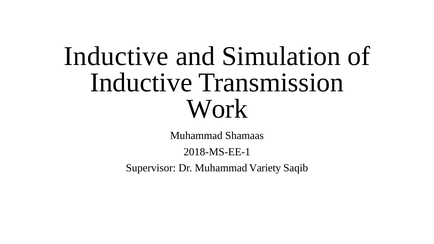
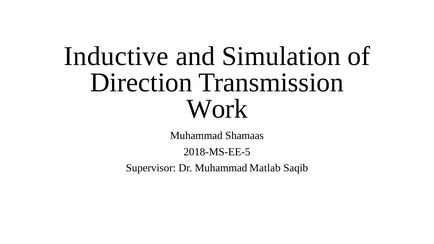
Inductive at (141, 83): Inductive -> Direction
2018-MS-EE-1: 2018-MS-EE-1 -> 2018-MS-EE-5
Variety: Variety -> Matlab
